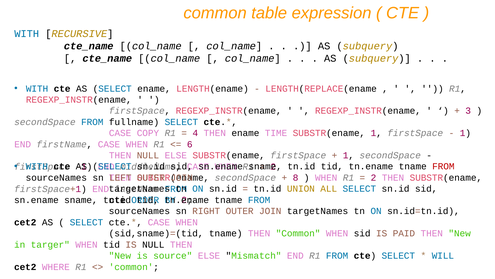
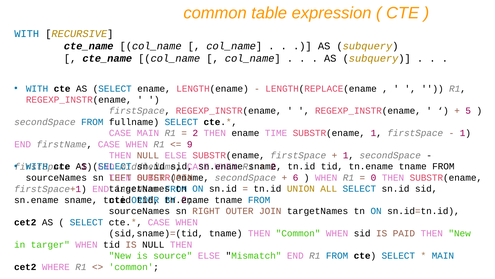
3: 3 -> 5
CASE COPY: COPY -> MAIN
4 at (195, 133): 4 -> 2
6: 6 -> 9
FROM at (443, 166) colour: red -> black
8: 8 -> 6
2 at (374, 178): 2 -> 0
WILL at (443, 255): WILL -> MAIN
